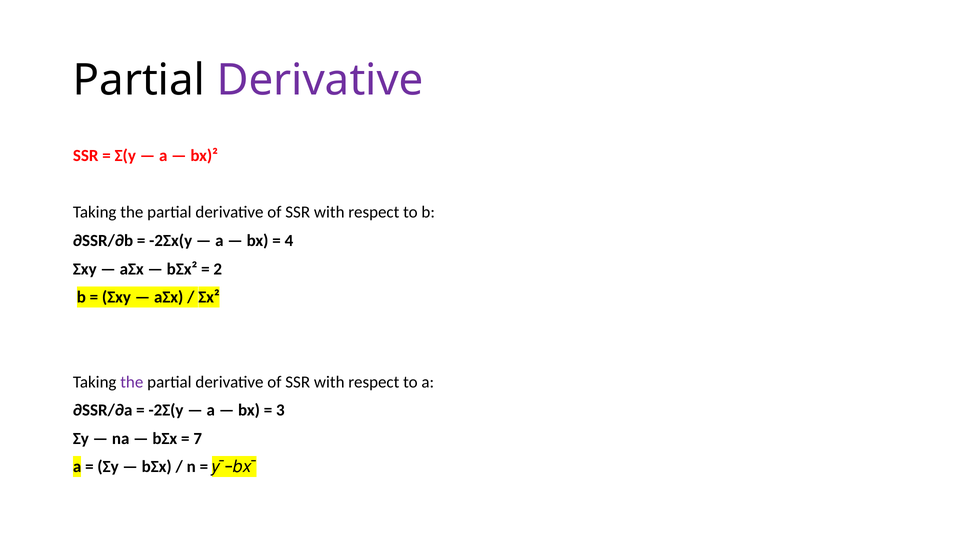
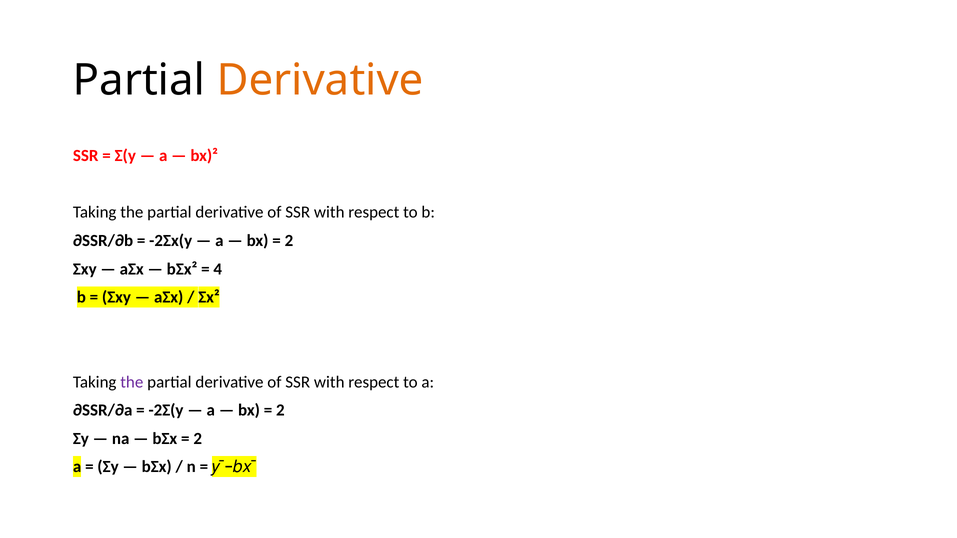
Derivative at (320, 80) colour: purple -> orange
4 at (289, 241): 4 -> 2
2: 2 -> 4
3 at (280, 410): 3 -> 2
7 at (198, 439): 7 -> 2
